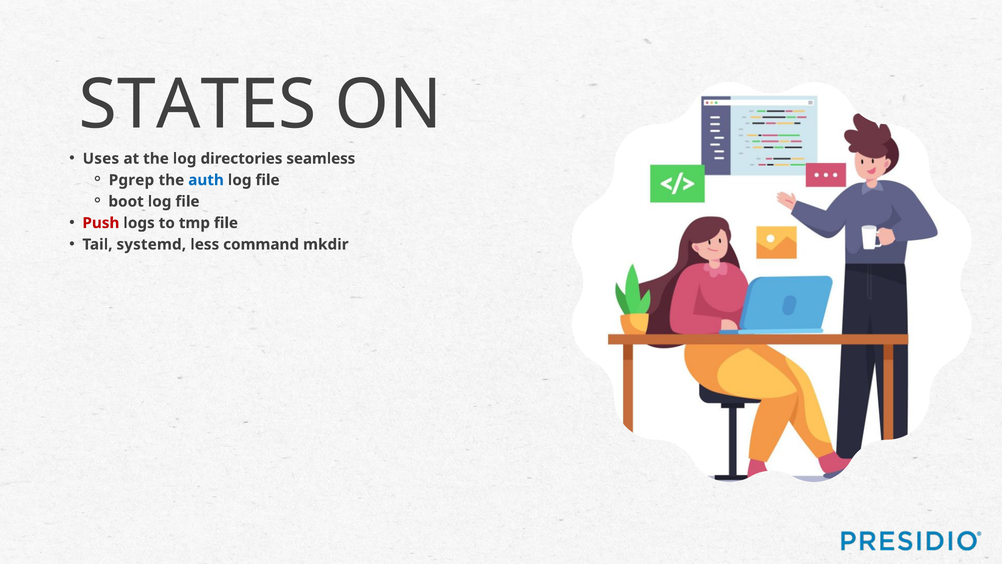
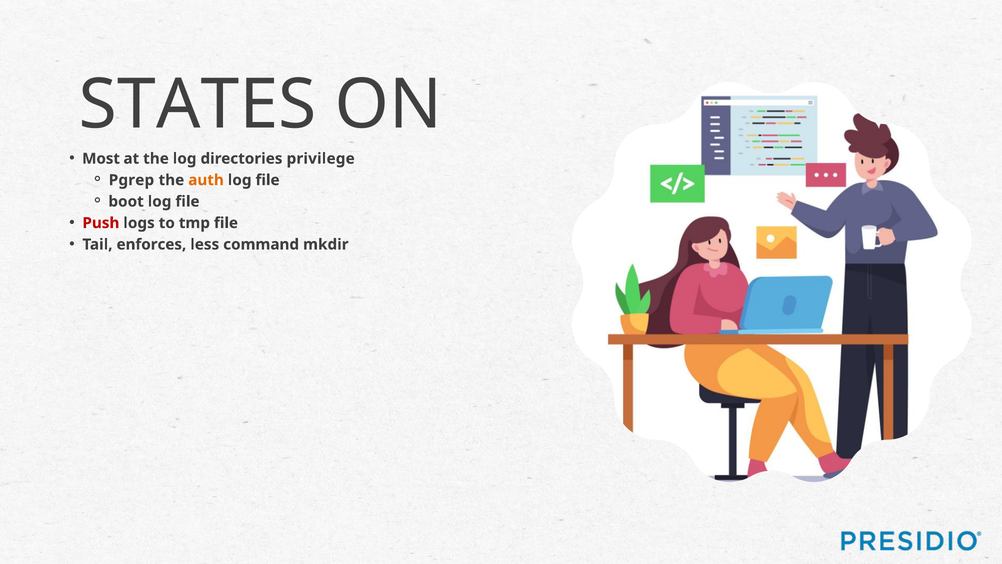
Uses: Uses -> Most
seamless: seamless -> privilege
auth colour: blue -> orange
systemd: systemd -> enforces
